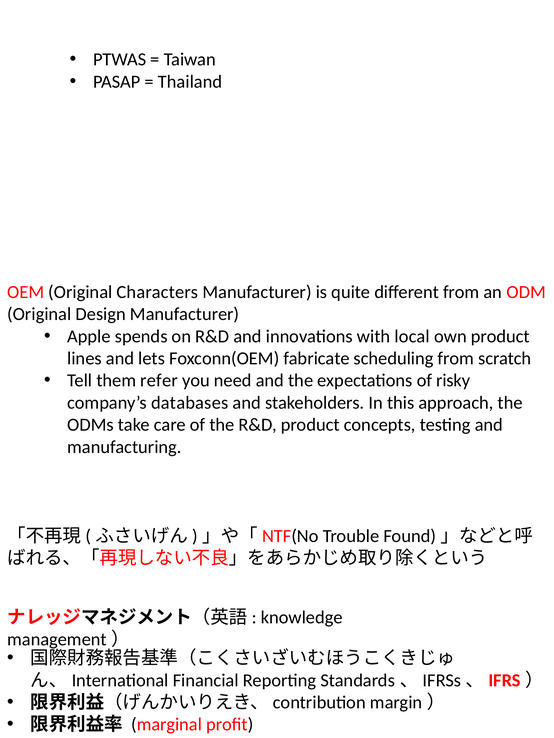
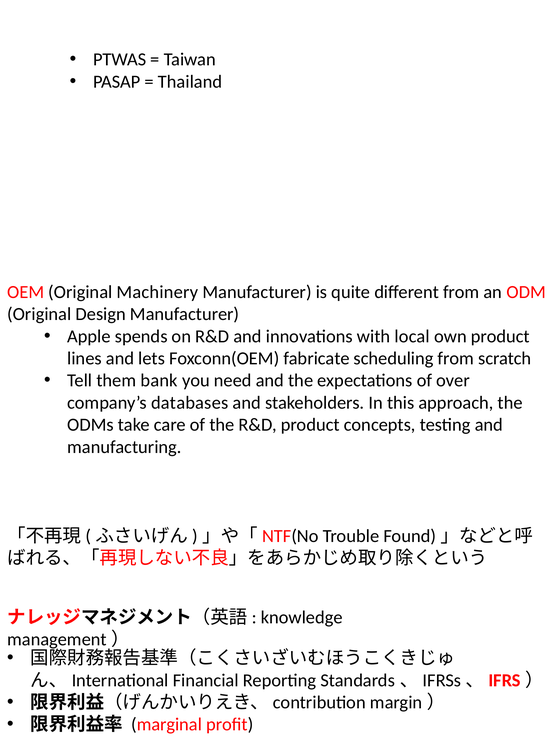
Characters: Characters -> Machinery
refer: refer -> bank
risky: risky -> over
